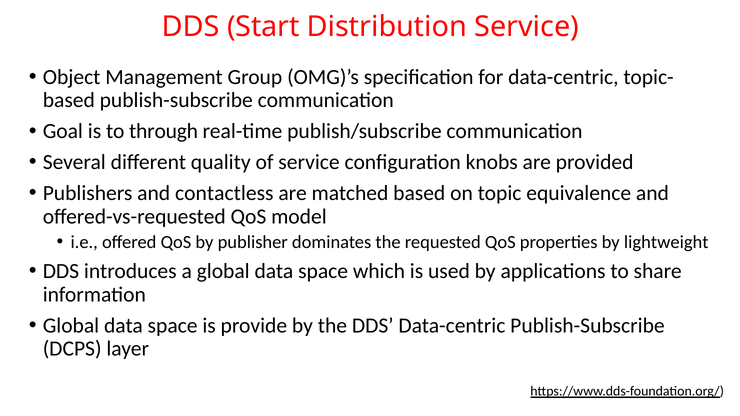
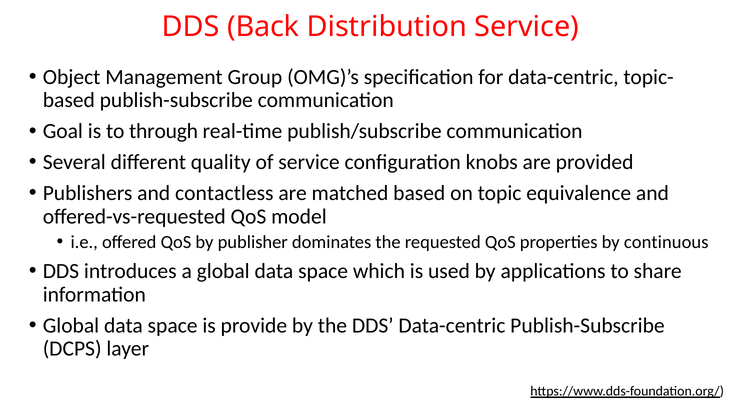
Start: Start -> Back
lightweight: lightweight -> continuous
